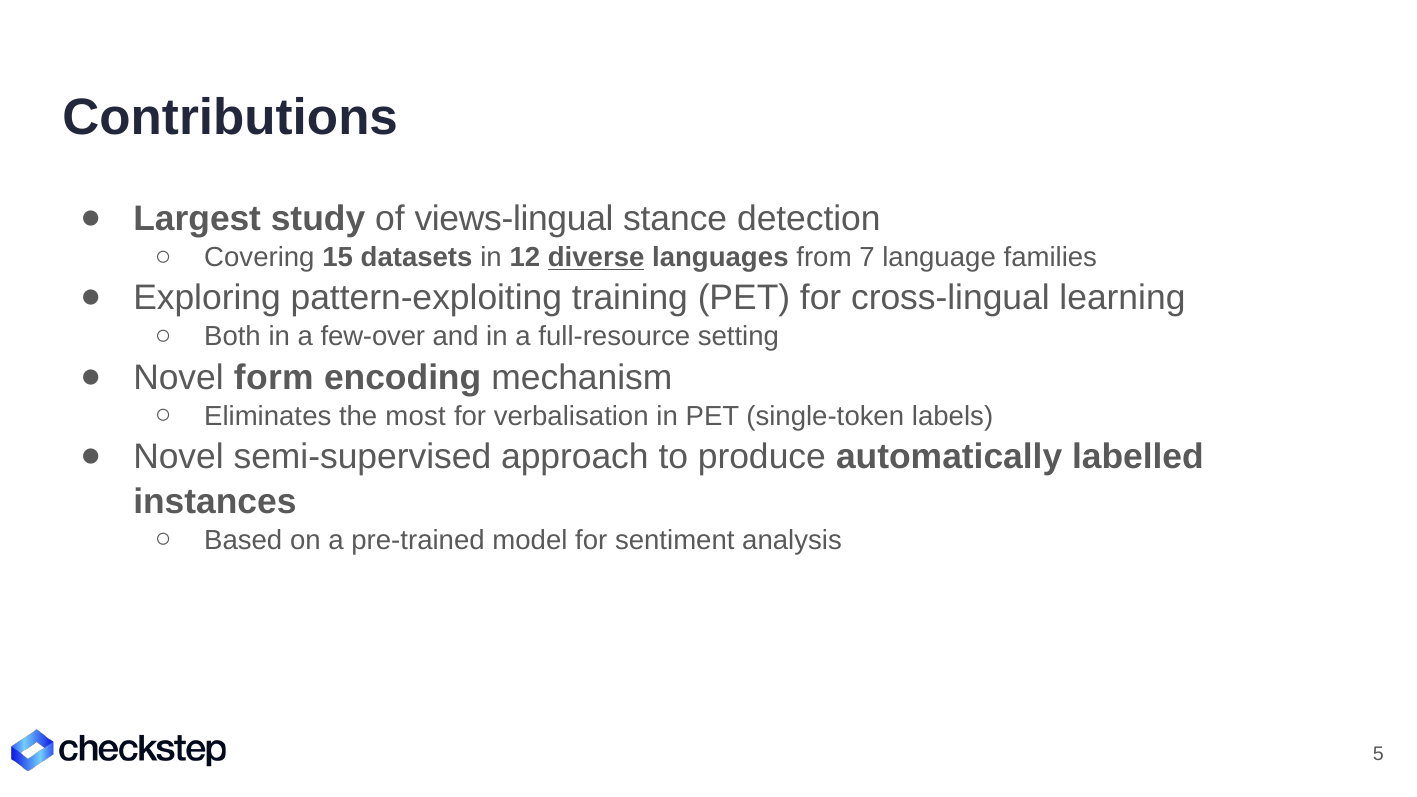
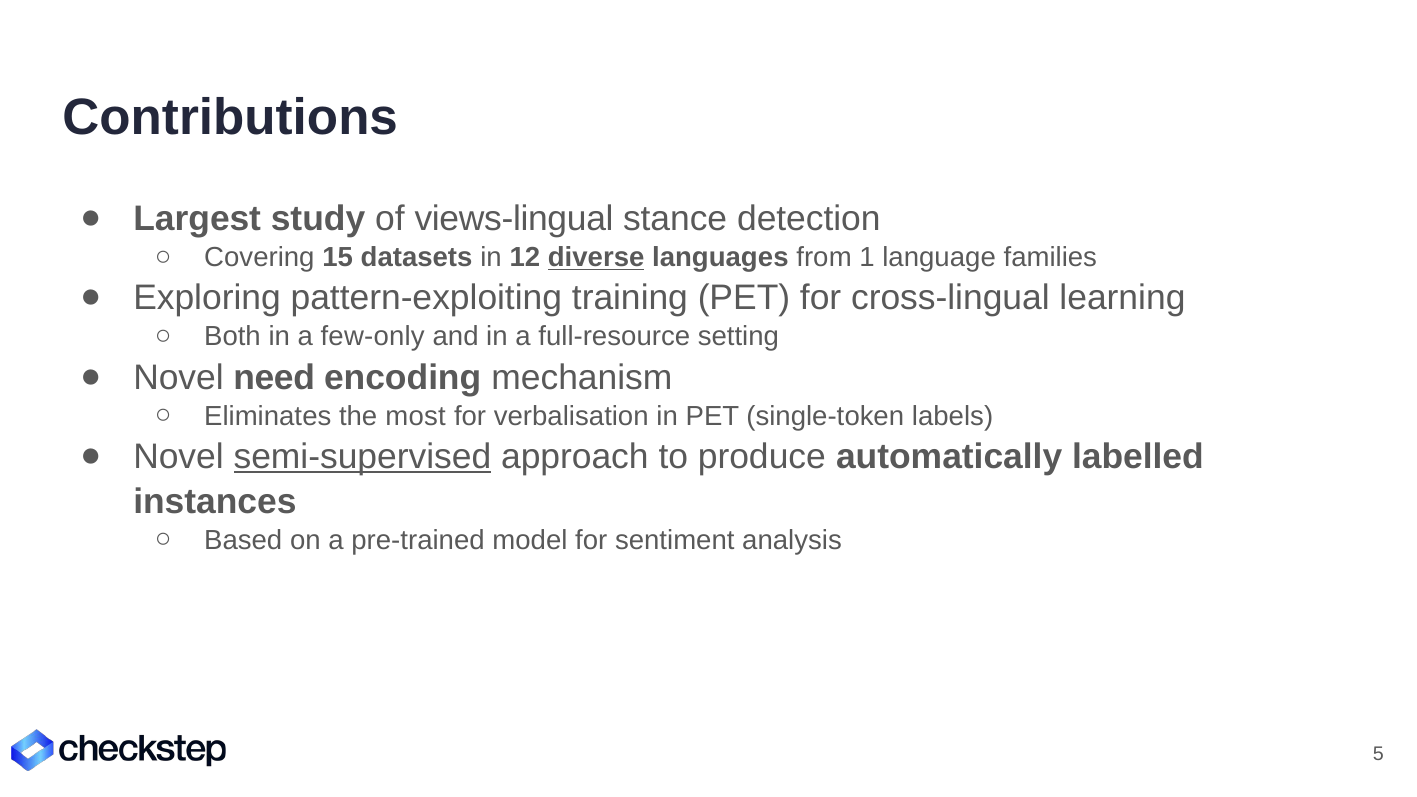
7: 7 -> 1
few-over: few-over -> few-only
form: form -> need
semi-supervised underline: none -> present
